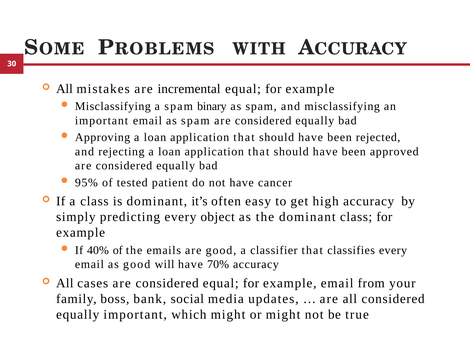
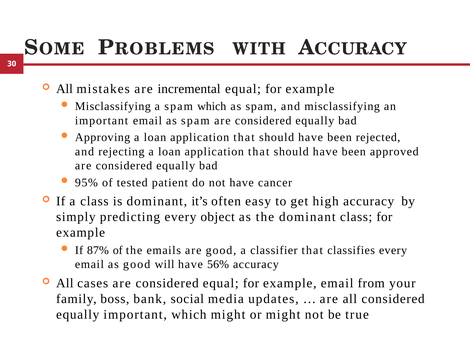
spam binary: binary -> which
40%: 40% -> 87%
70%: 70% -> 56%
